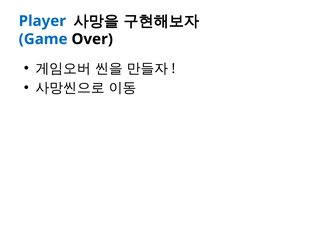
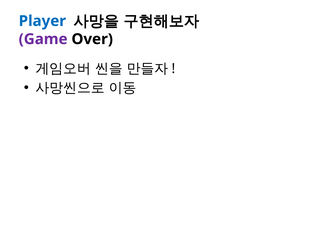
Game colour: blue -> purple
